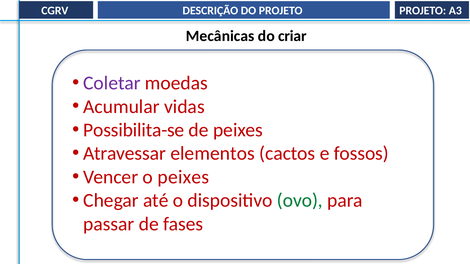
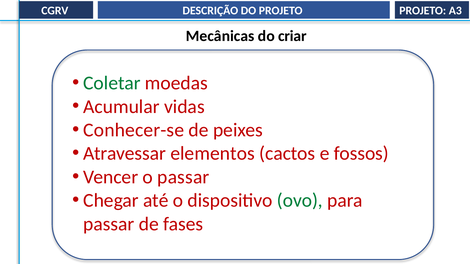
Coletar colour: purple -> green
Possibilita-se: Possibilita-se -> Conhecer-se
o peixes: peixes -> passar
